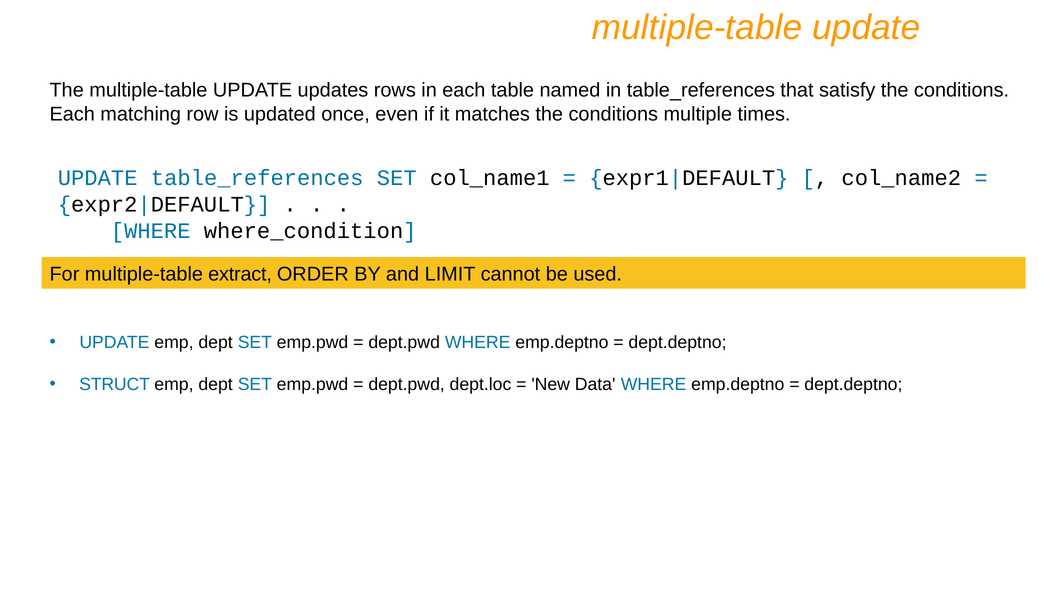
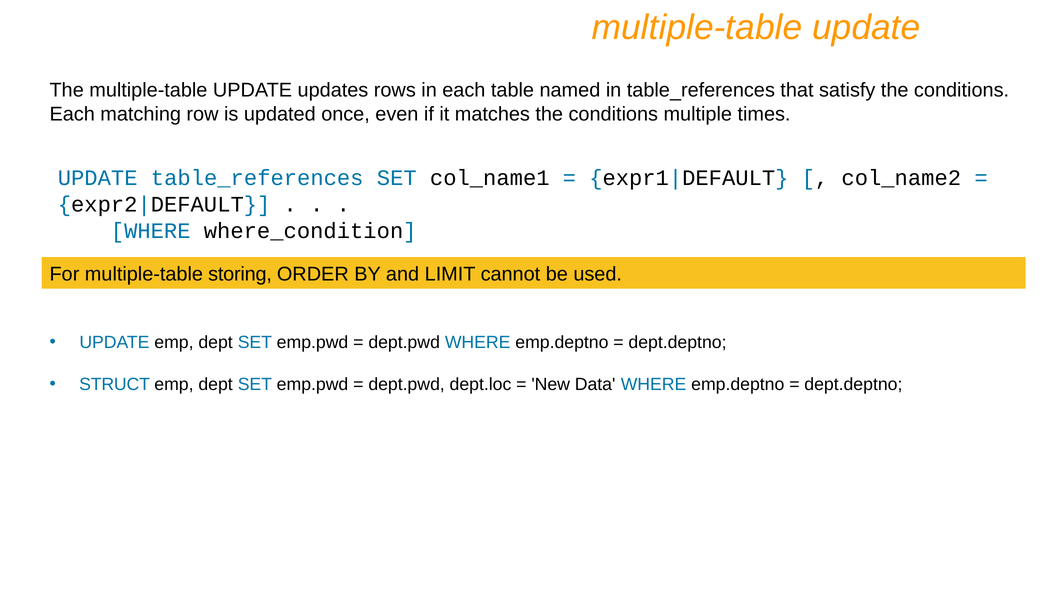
extract: extract -> storing
